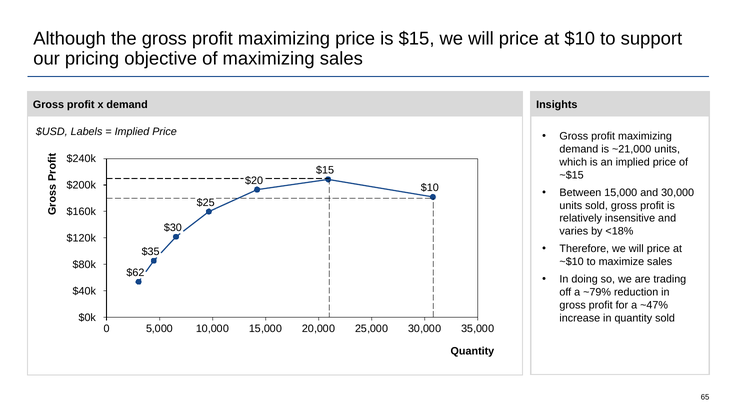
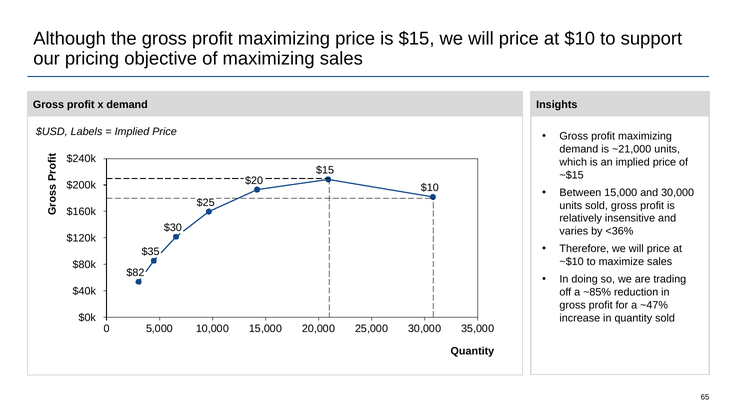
<18%: <18% -> <36%
$62: $62 -> $82
~79%: ~79% -> ~85%
